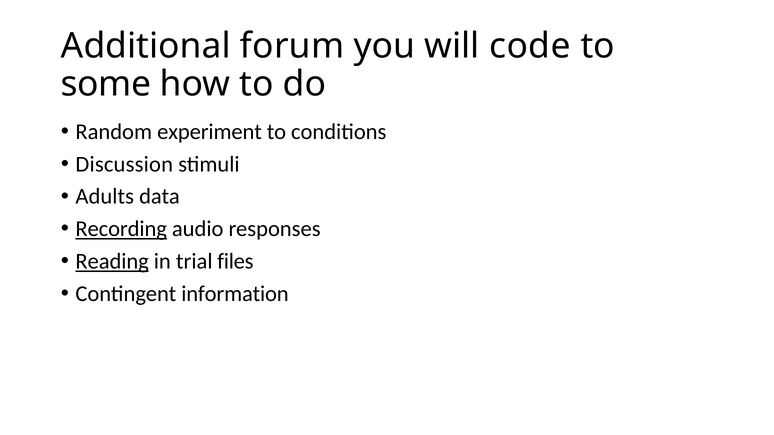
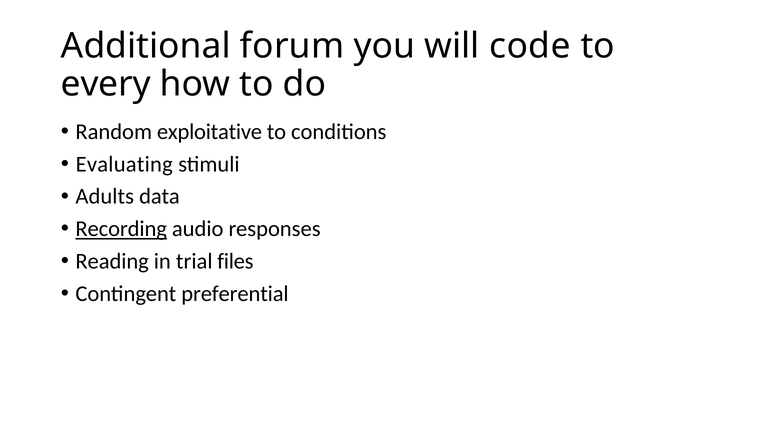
some: some -> every
experiment: experiment -> exploitative
Discussion: Discussion -> Evaluating
Reading underline: present -> none
information: information -> preferential
